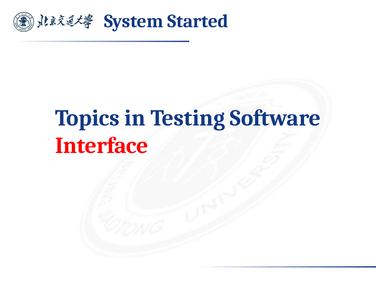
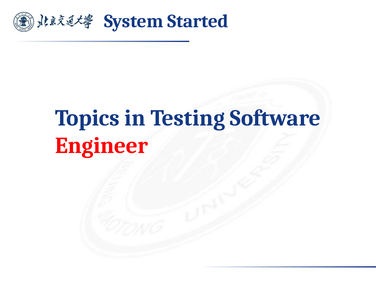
Interface: Interface -> Engineer
